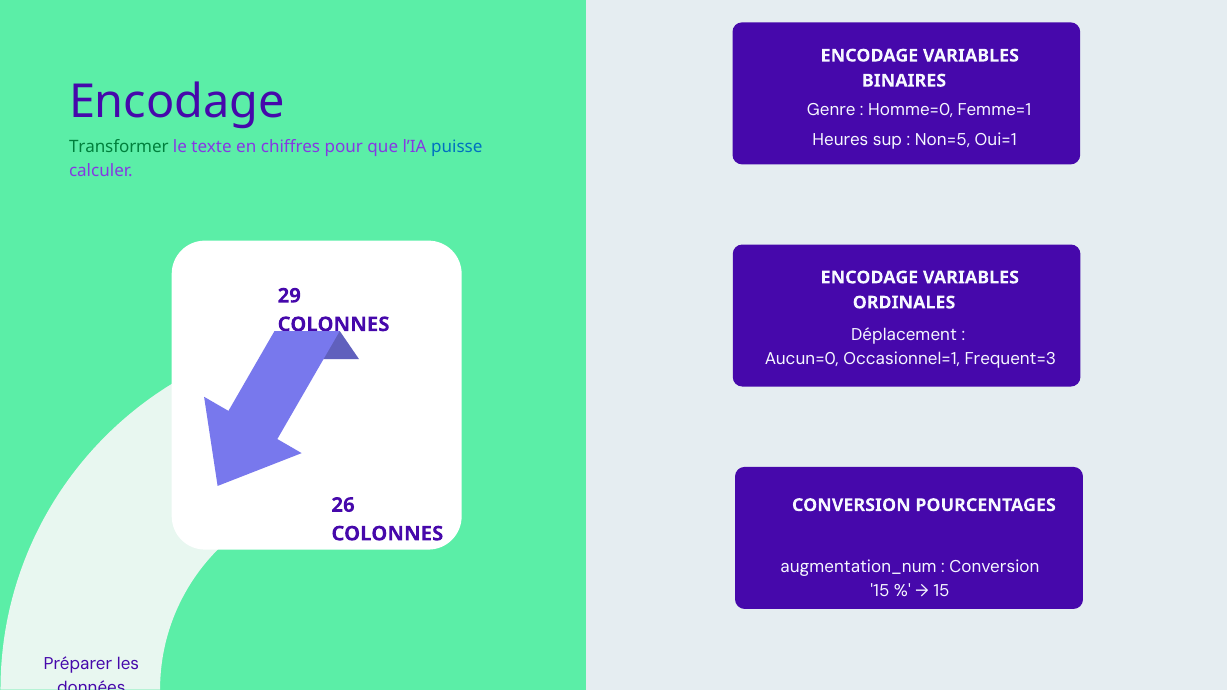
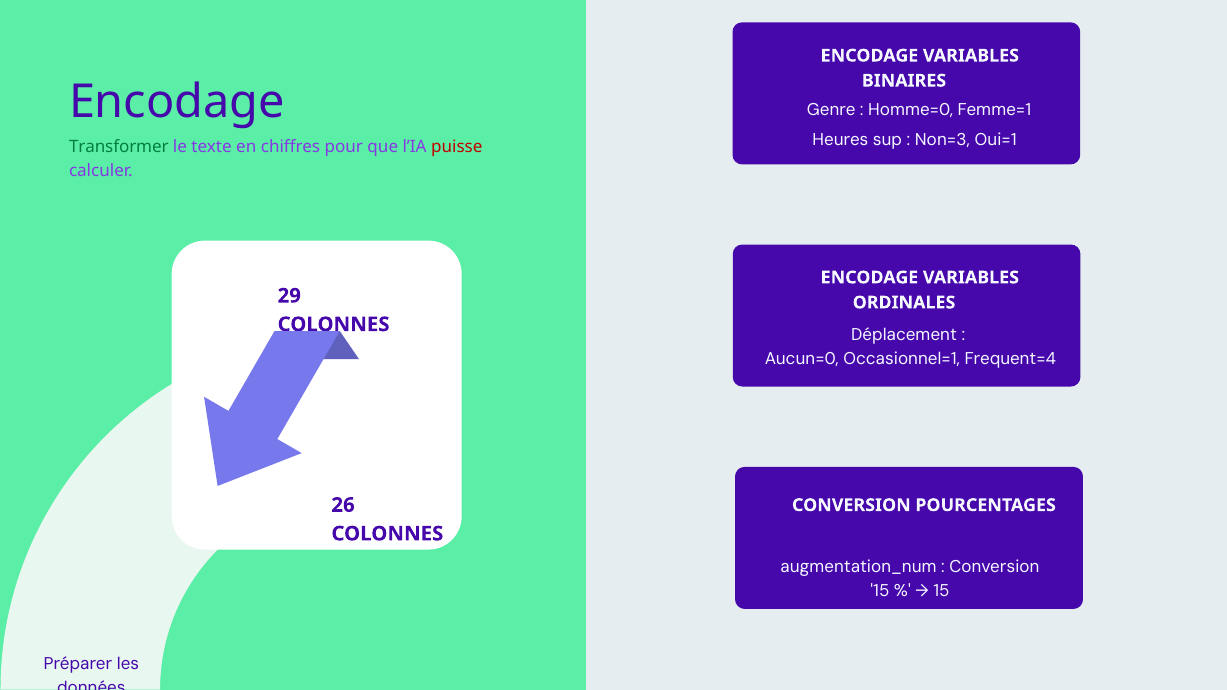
Non=5: Non=5 -> Non=3
puisse colour: blue -> red
Frequent=3: Frequent=3 -> Frequent=4
